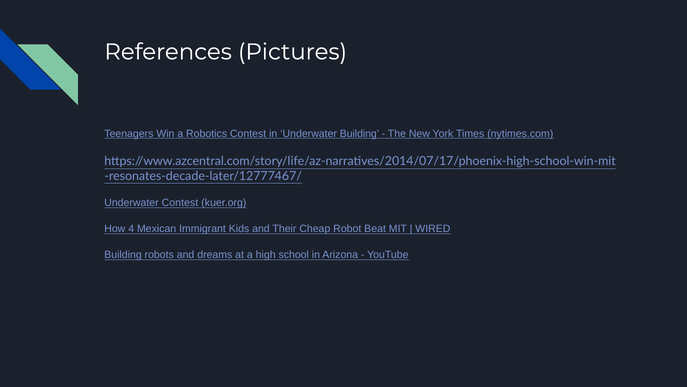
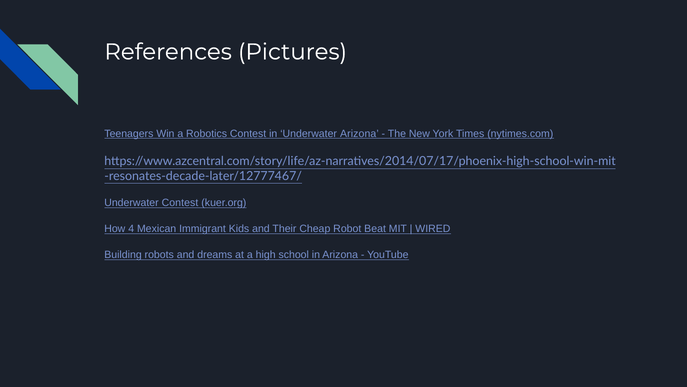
Underwater Building: Building -> Arizona
